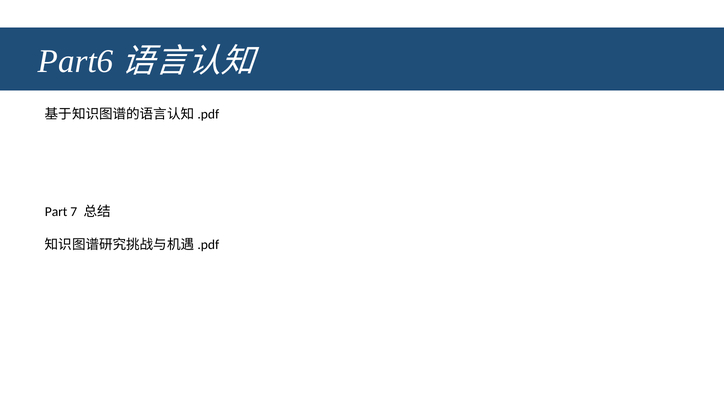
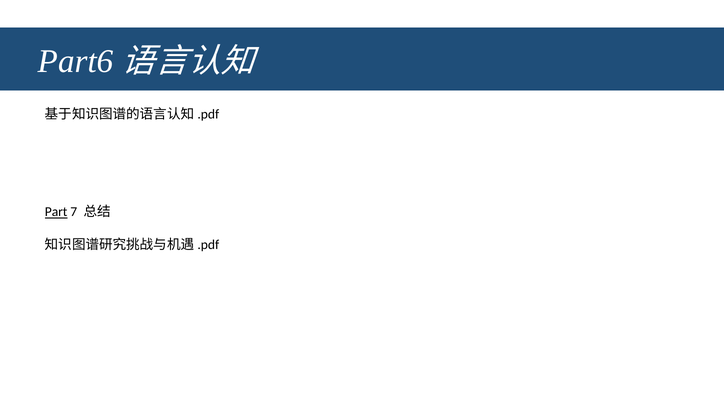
Part underline: none -> present
